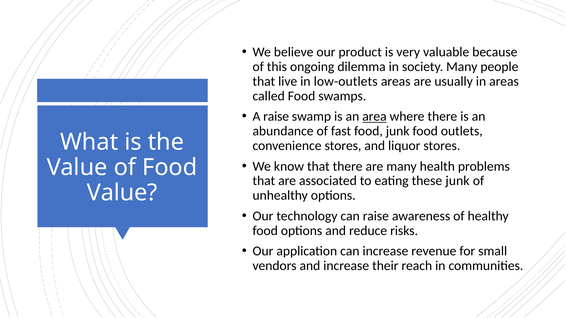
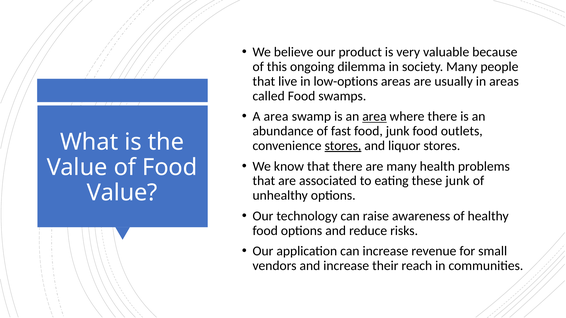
low-outlets: low-outlets -> low-options
A raise: raise -> area
stores at (343, 146) underline: none -> present
